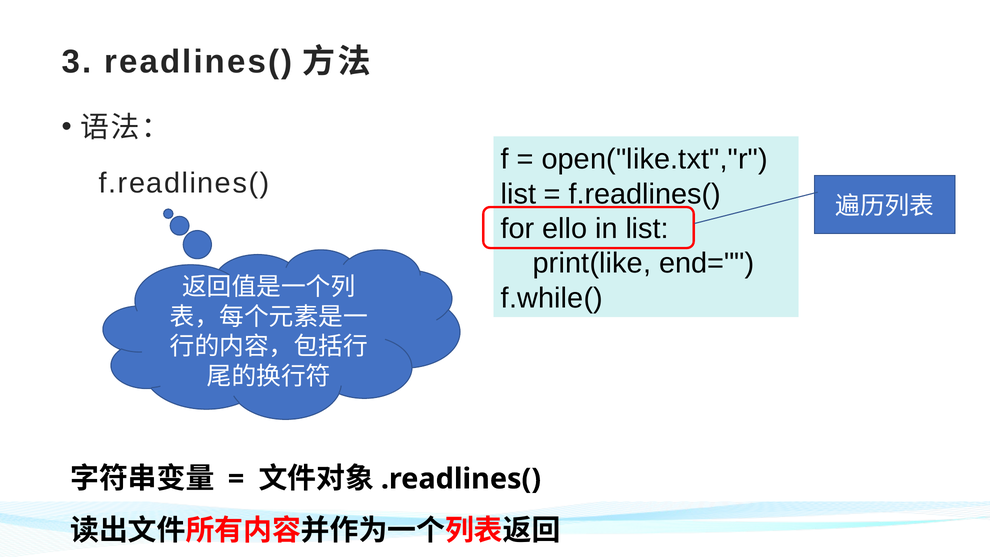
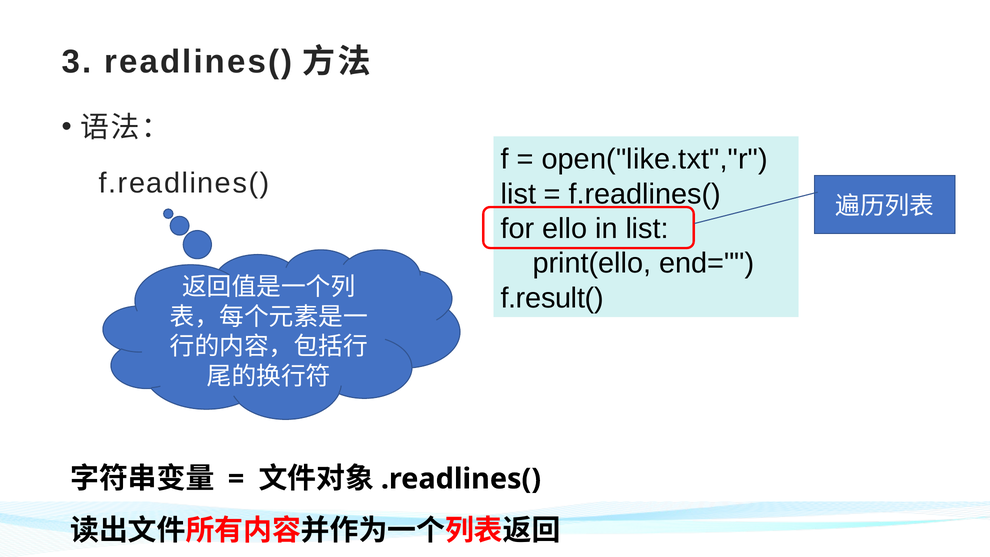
print(like: print(like -> print(ello
f.while(: f.while( -> f.result(
